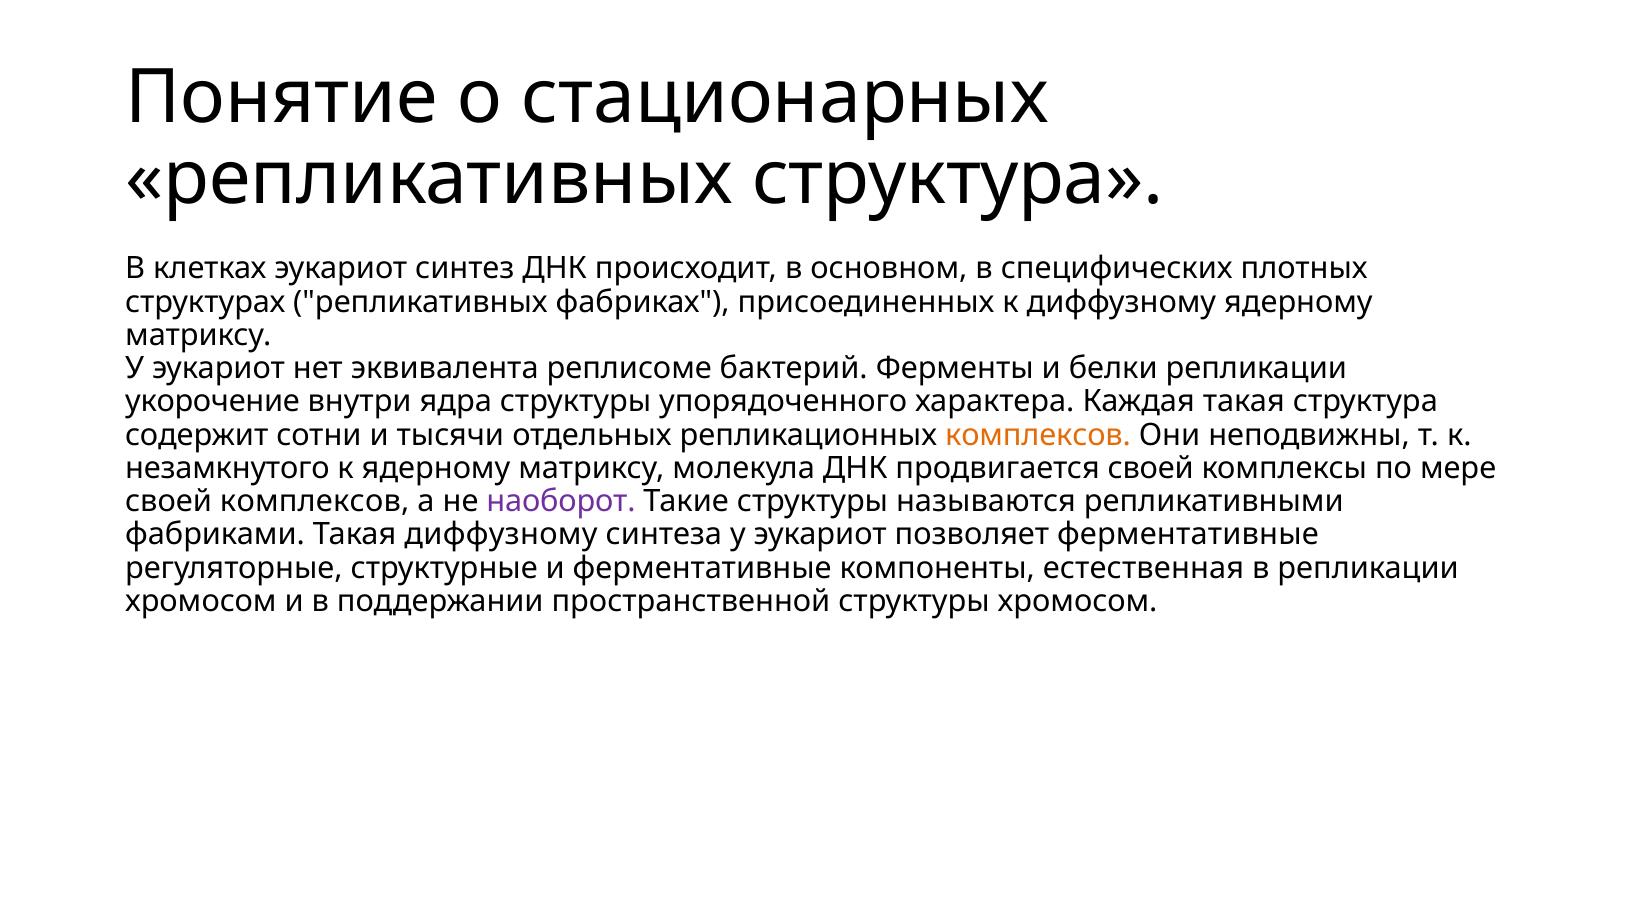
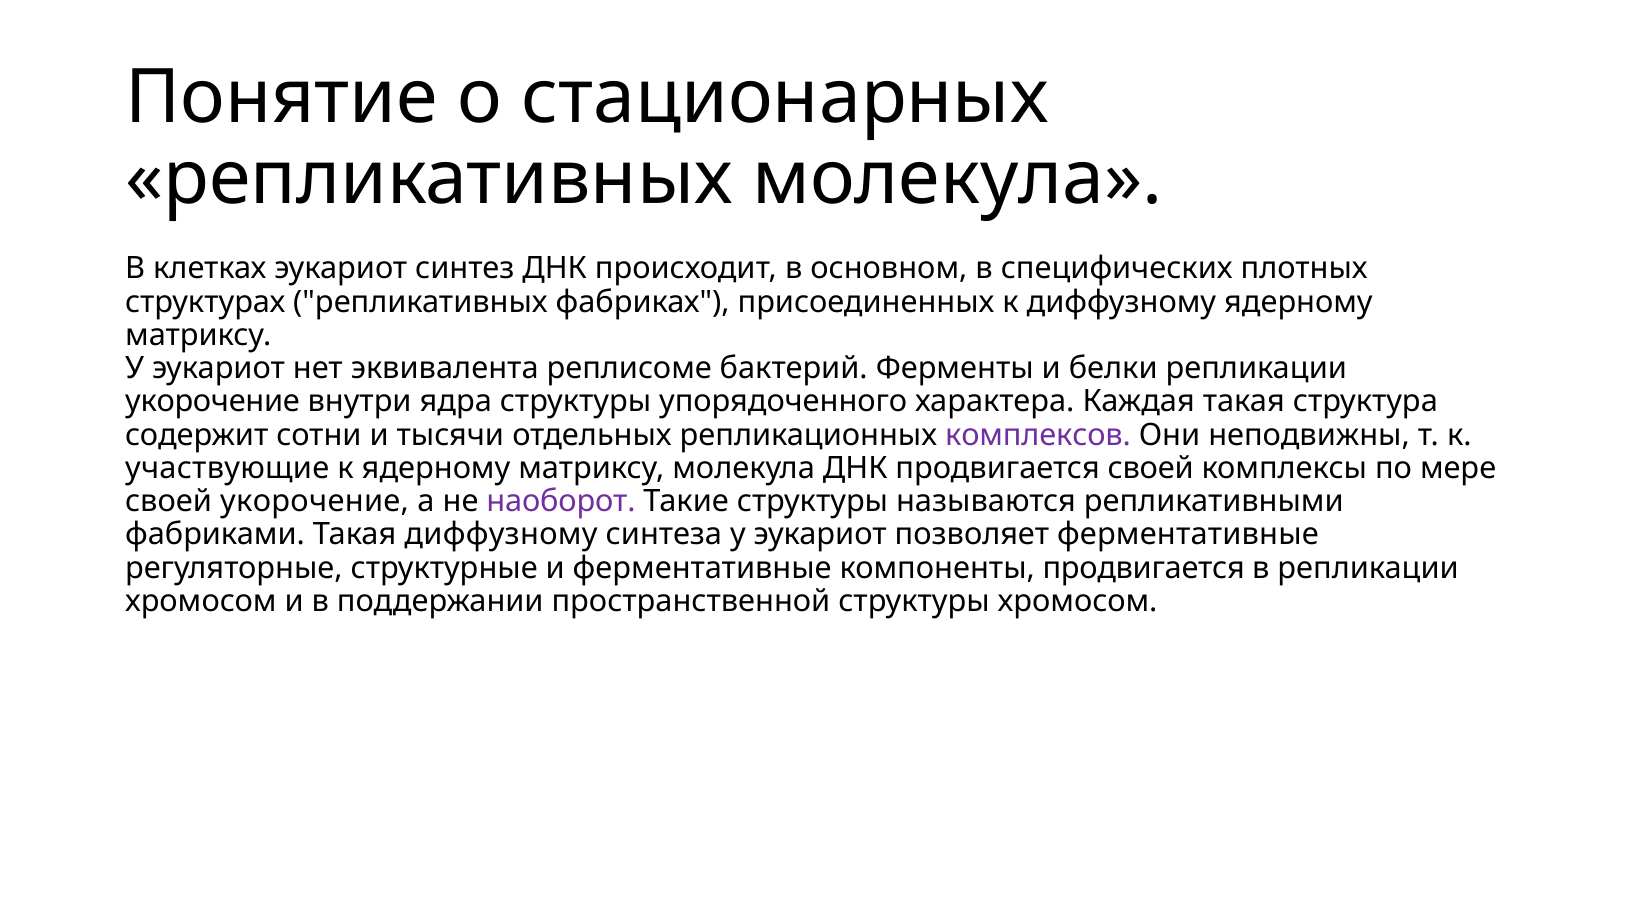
репликативных структура: структура -> молекула
комплексов at (1038, 435) colour: orange -> purple
незамкнутого: незамкнутого -> участвующие
своей комплексов: комплексов -> укорочение
компоненты естественная: естественная -> продвигается
